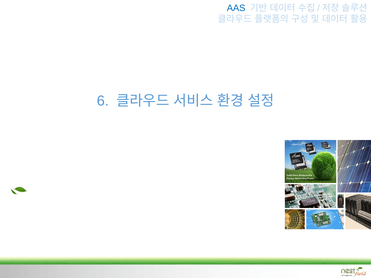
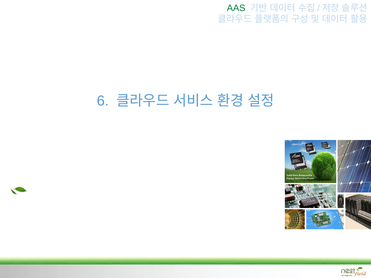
AAS colour: blue -> green
